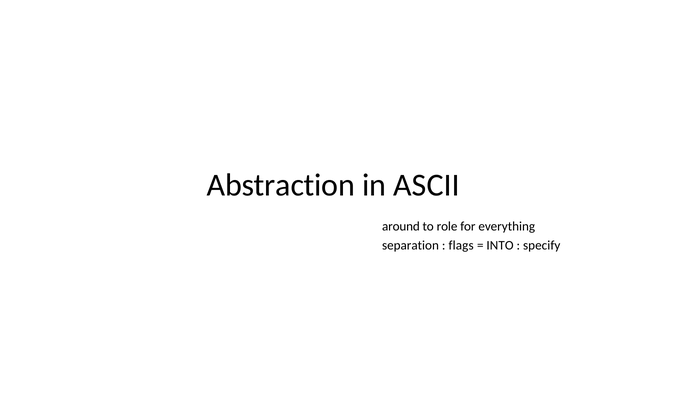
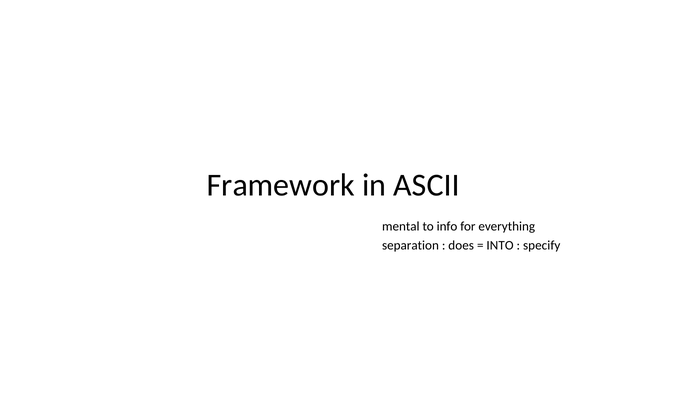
Abstraction: Abstraction -> Framework
around: around -> mental
role: role -> info
flags: flags -> does
